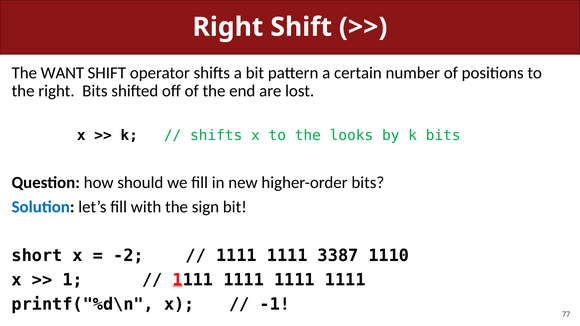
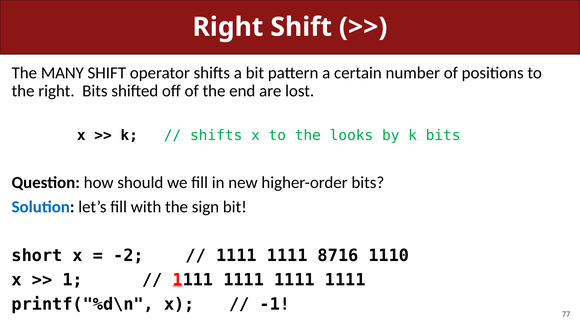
WANT: WANT -> MANY
3387: 3387 -> 8716
